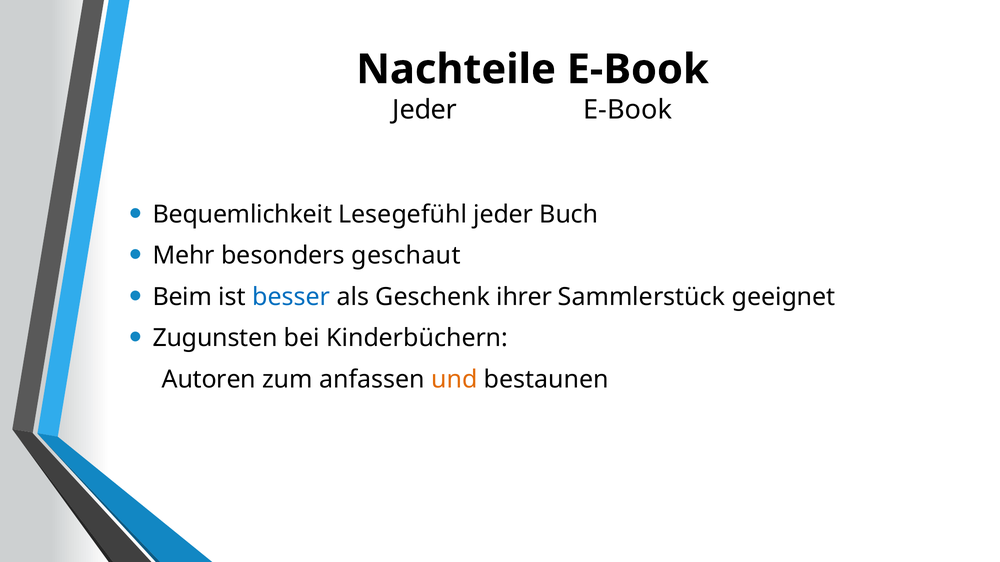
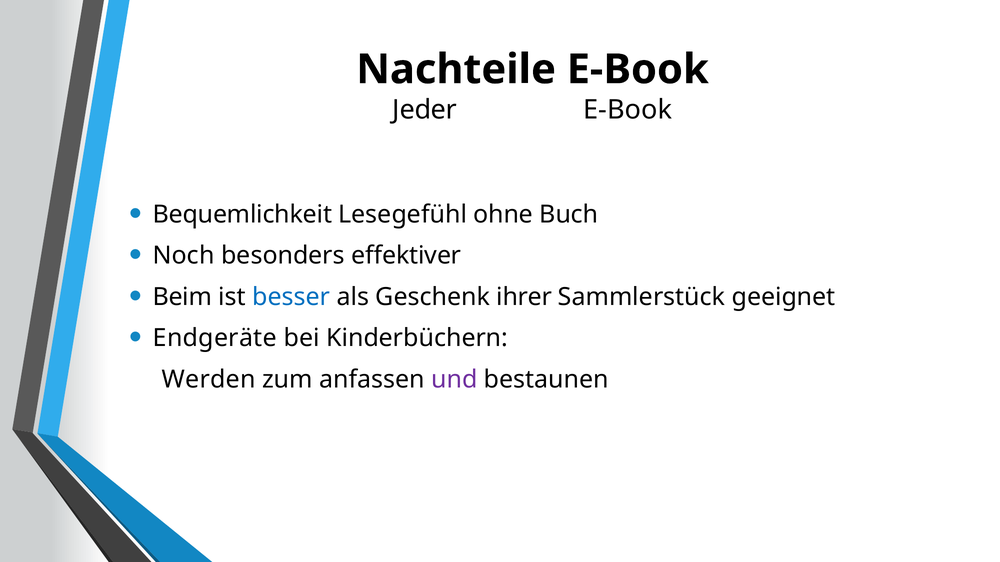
Lesegefühl jeder: jeder -> ohne
Mehr: Mehr -> Noch
geschaut: geschaut -> effektiver
Zugunsten: Zugunsten -> Endgeräte
Autoren: Autoren -> Werden
und colour: orange -> purple
